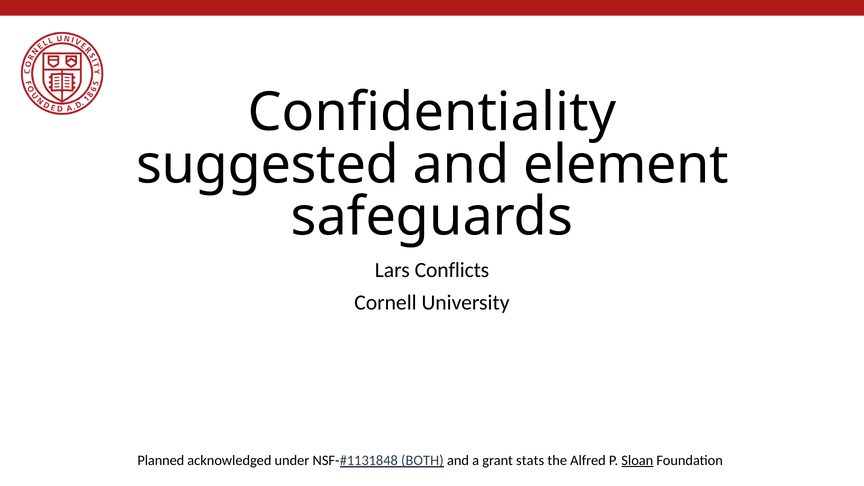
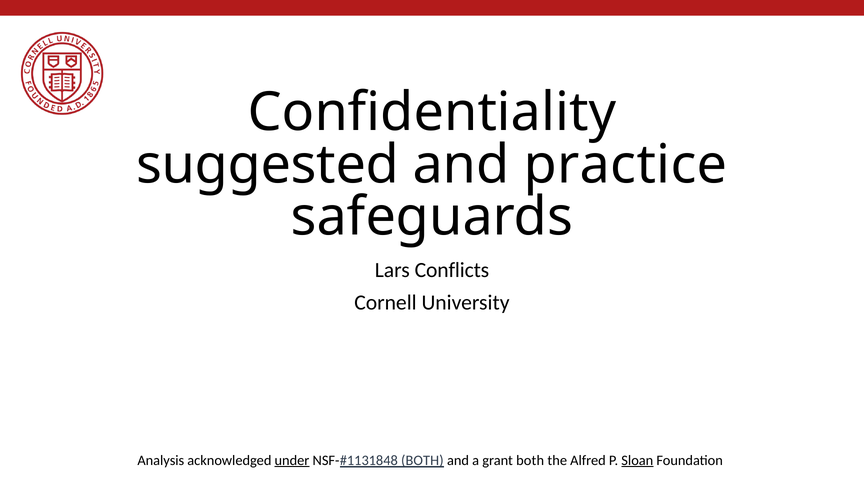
element: element -> practice
Planned: Planned -> Analysis
under underline: none -> present
grant stats: stats -> both
